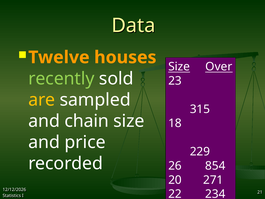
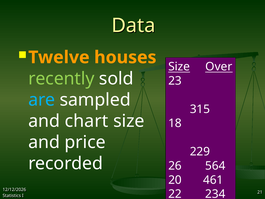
are colour: yellow -> light blue
chain: chain -> chart
854: 854 -> 564
271: 271 -> 461
